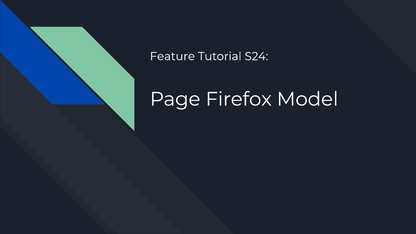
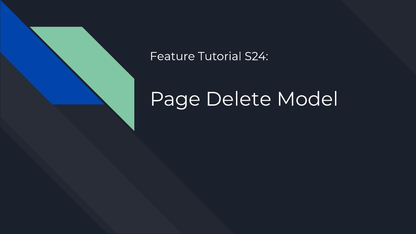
Firefox: Firefox -> Delete
